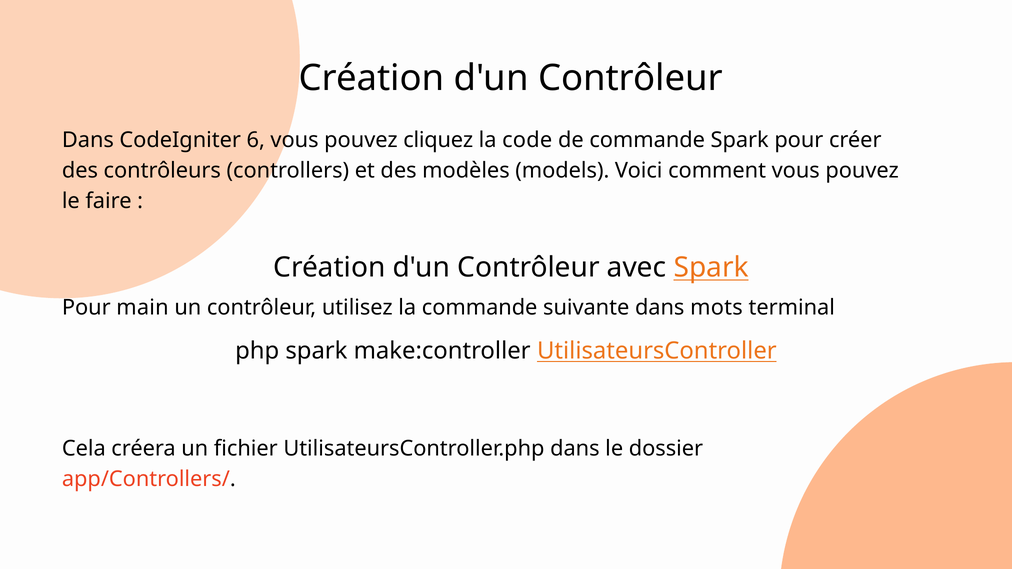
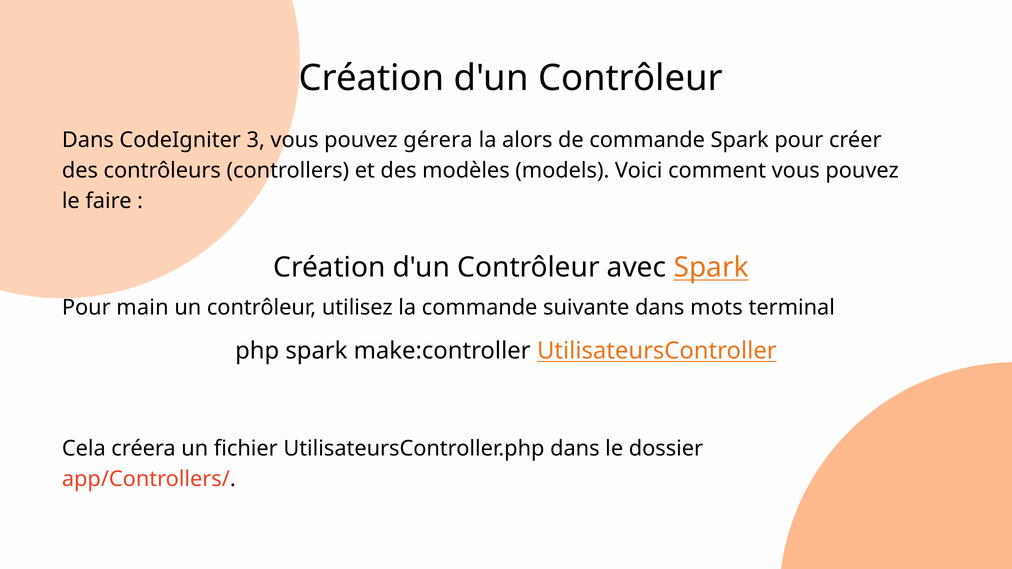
6: 6 -> 3
cliquez: cliquez -> gérera
code: code -> alors
